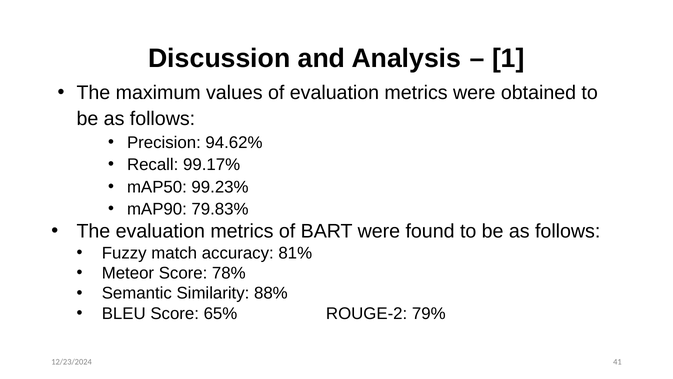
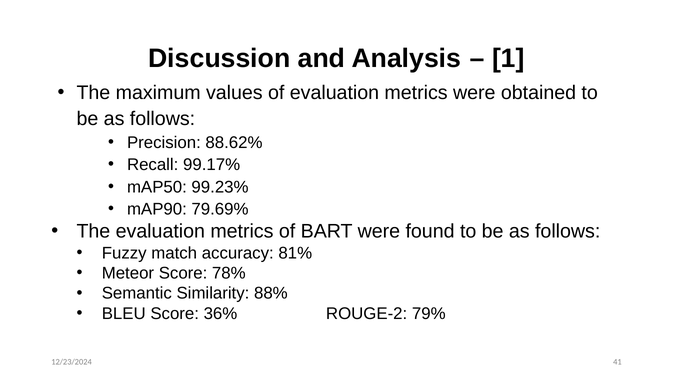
94.62%: 94.62% -> 88.62%
79.83%: 79.83% -> 79.69%
65%: 65% -> 36%
